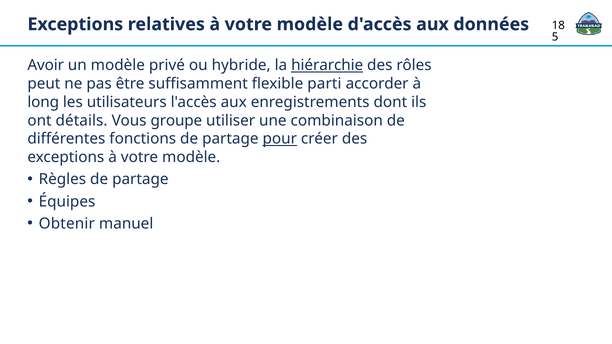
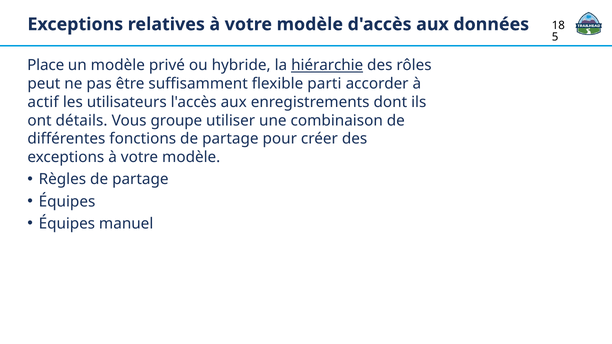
Avoir: Avoir -> Place
long: long -> actif
pour underline: present -> none
Obtenir at (67, 224): Obtenir -> Équipes
